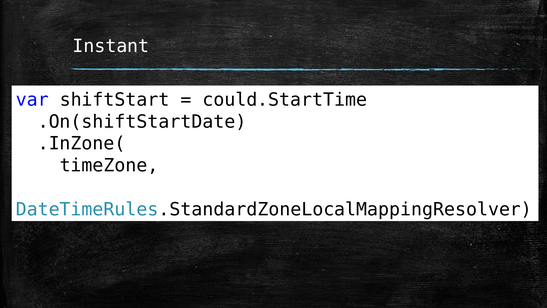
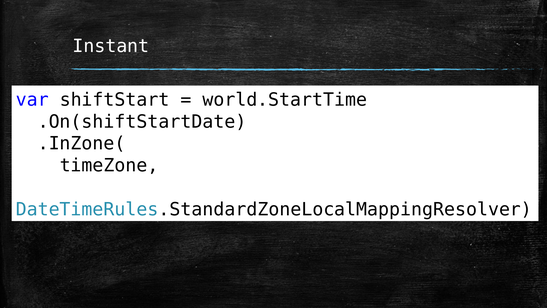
could.StartTime: could.StartTime -> world.StartTime
